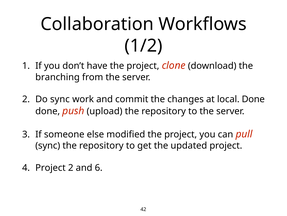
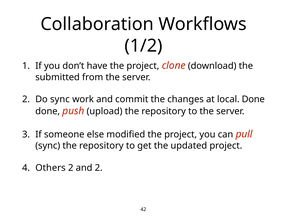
branching: branching -> submitted
Project at (51, 167): Project -> Others
and 6: 6 -> 2
